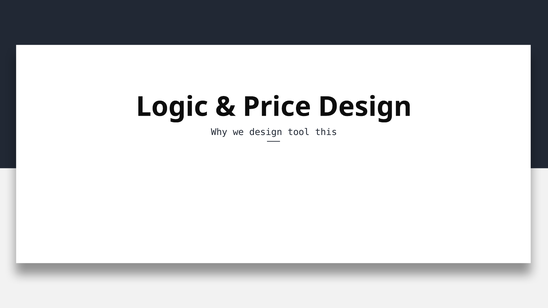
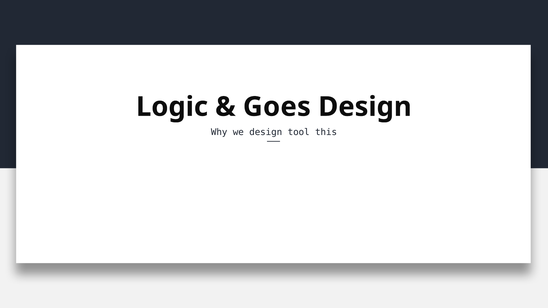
Price: Price -> Goes
